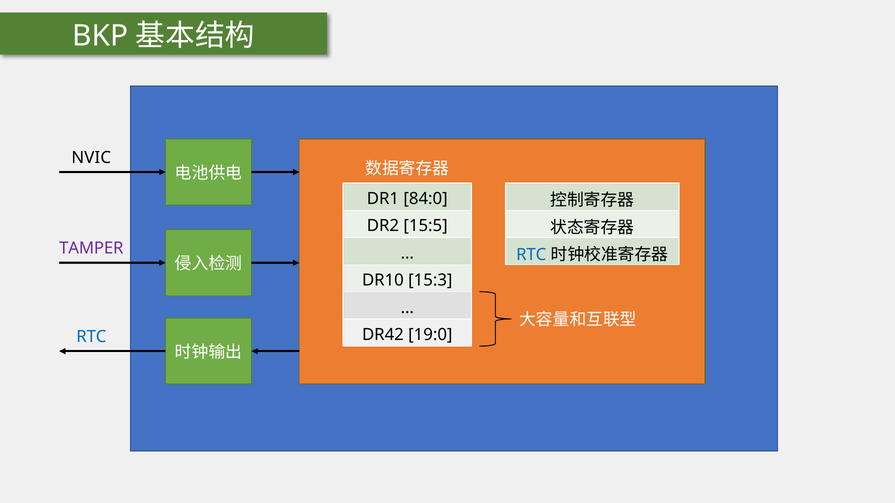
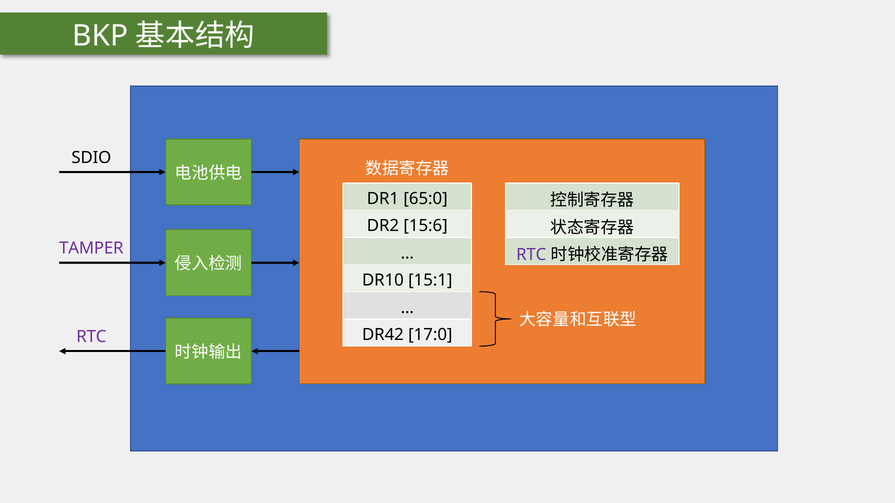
NVIC: NVIC -> SDIO
84:0: 84:0 -> 65:0
15:5: 15:5 -> 15:6
RTC at (531, 255) colour: blue -> purple
15:3: 15:3 -> 15:1
19:0: 19:0 -> 17:0
RTC at (91, 337) colour: blue -> purple
